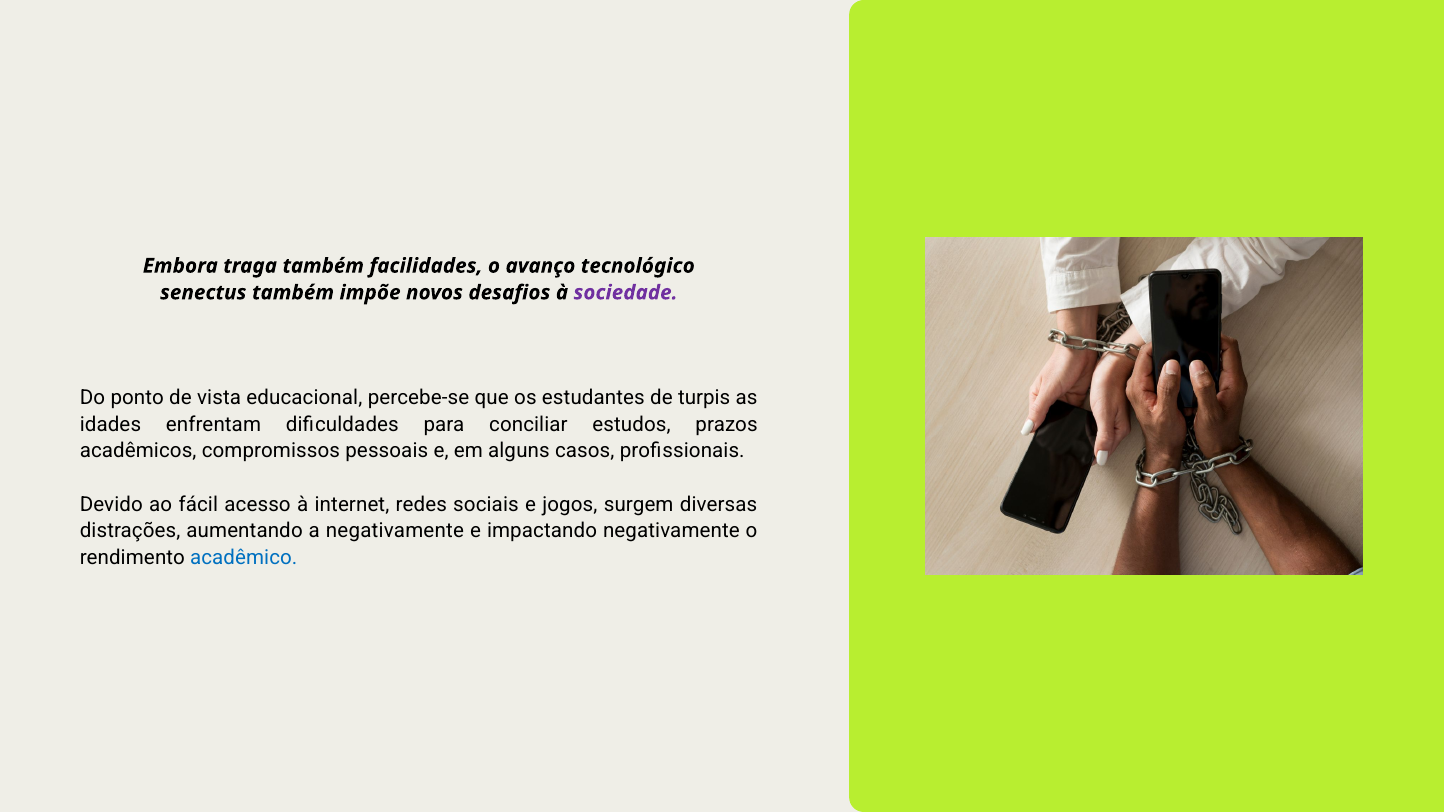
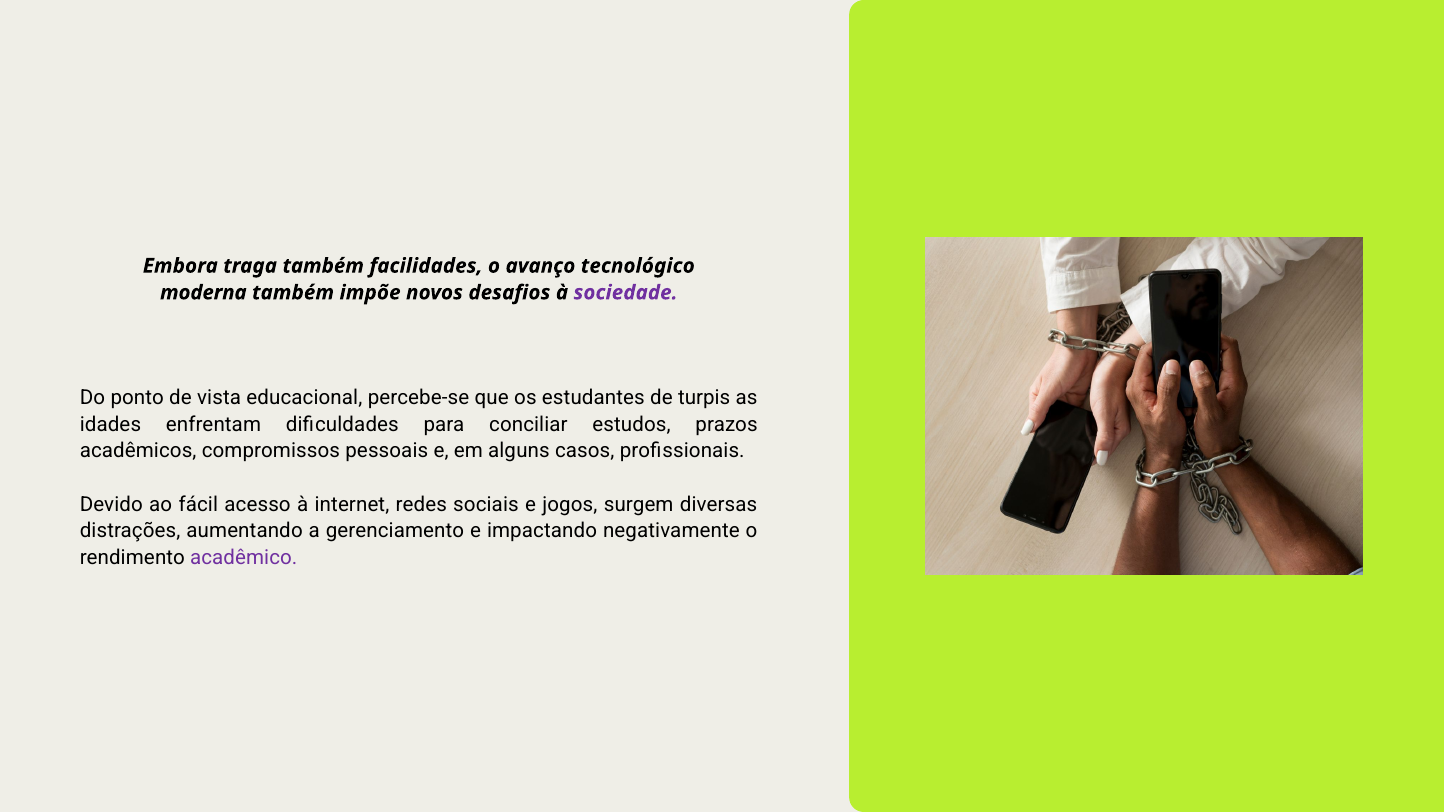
senectus: senectus -> moderna
a negativamente: negativamente -> gerenciamento
acadêmico colour: blue -> purple
